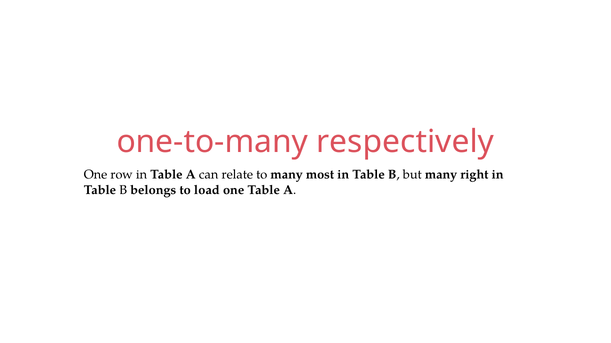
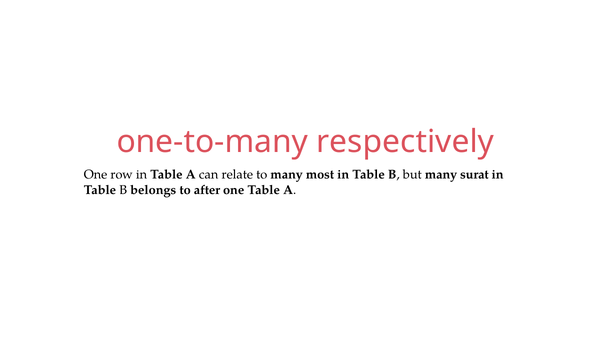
right: right -> surat
load: load -> after
